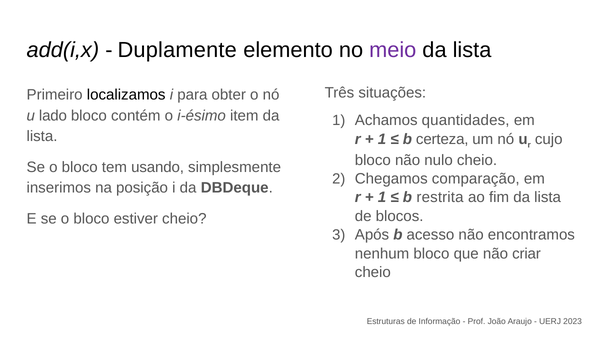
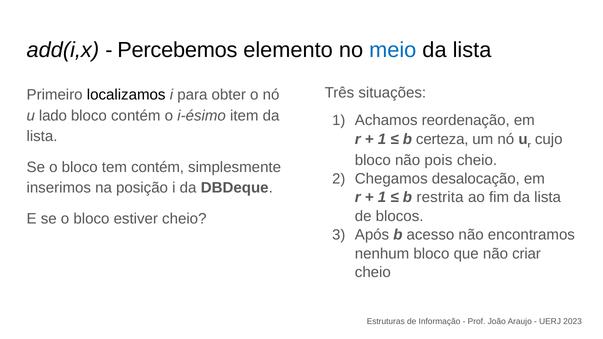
Duplamente: Duplamente -> Percebemos
meio colour: purple -> blue
quantidades: quantidades -> reordenação
nulo: nulo -> pois
tem usando: usando -> contém
comparação: comparação -> desalocação
